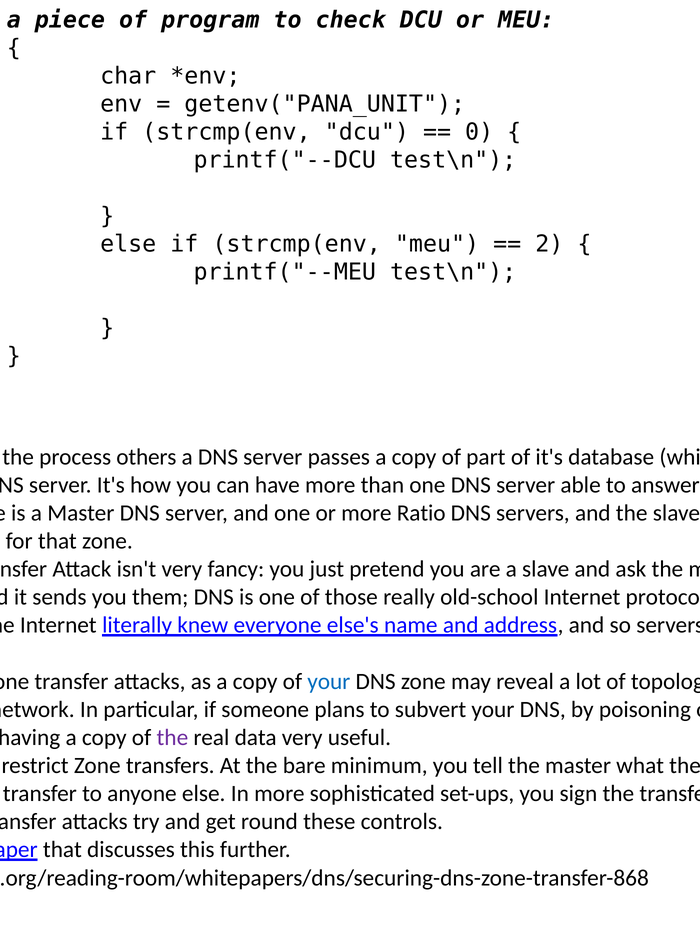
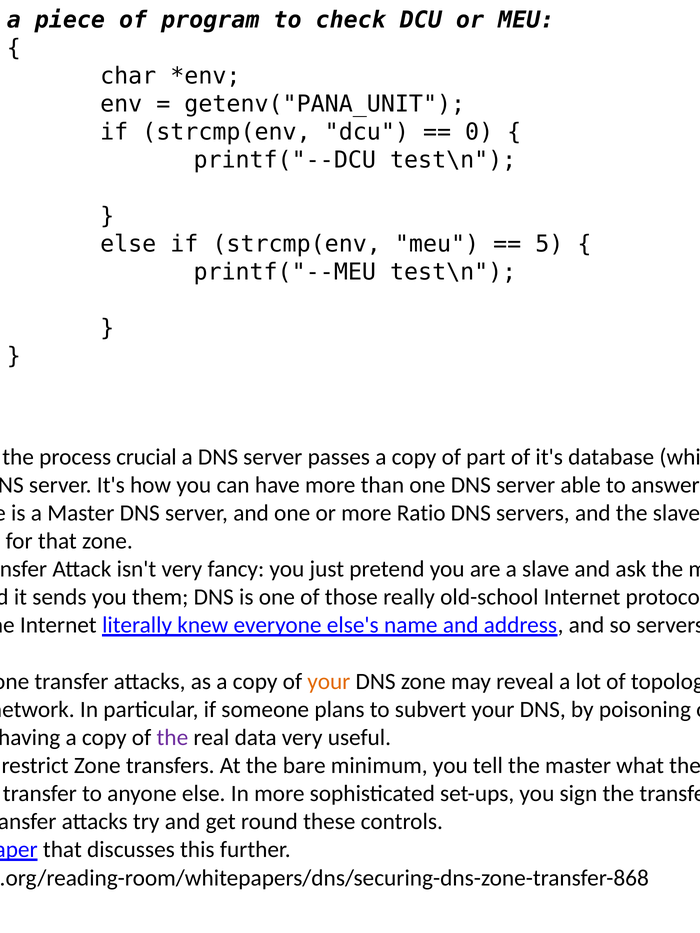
2: 2 -> 5
others: others -> crucial
your at (329, 682) colour: blue -> orange
